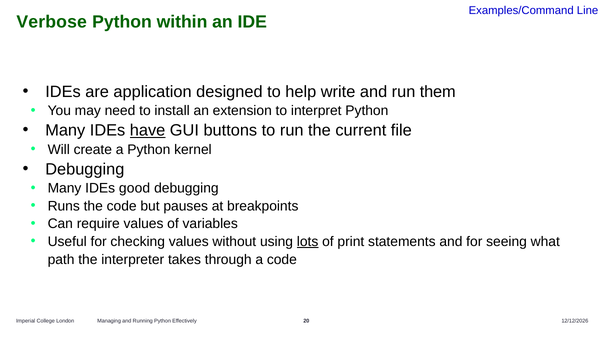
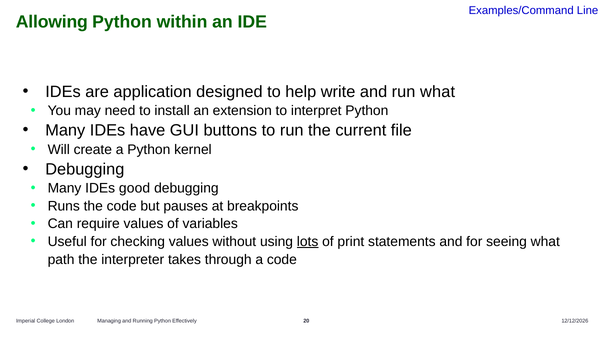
Verbose: Verbose -> Allowing
run them: them -> what
have underline: present -> none
